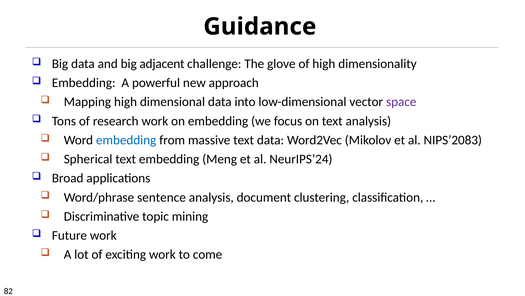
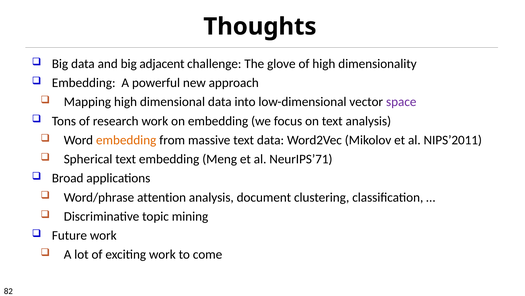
Guidance: Guidance -> Thoughts
embedding at (126, 140) colour: blue -> orange
NIPS’2083: NIPS’2083 -> NIPS’2011
NeurIPS’24: NeurIPS’24 -> NeurIPS’71
sentence: sentence -> attention
